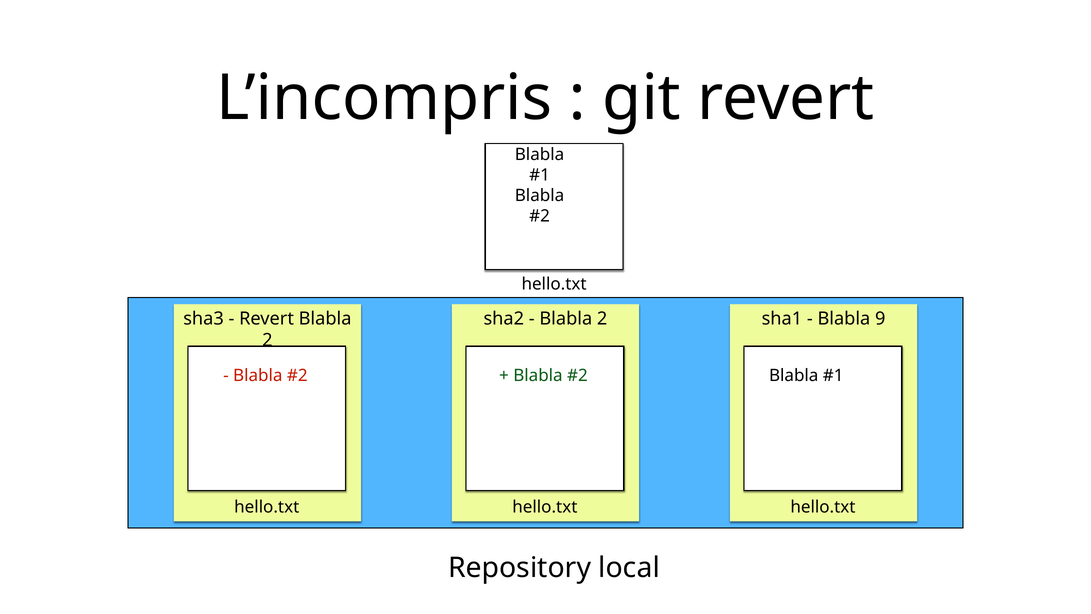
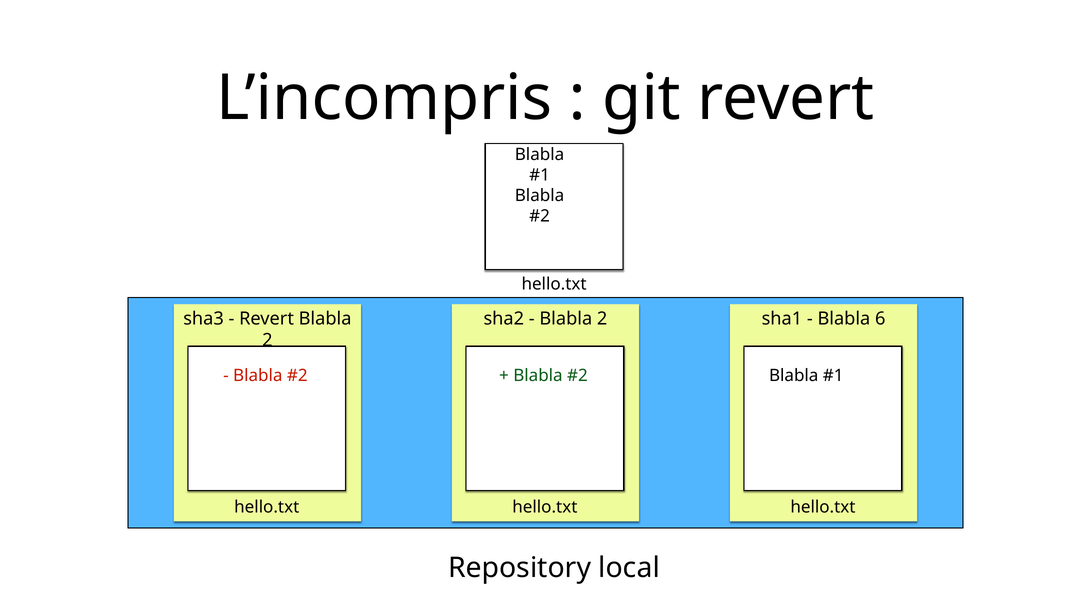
9: 9 -> 6
